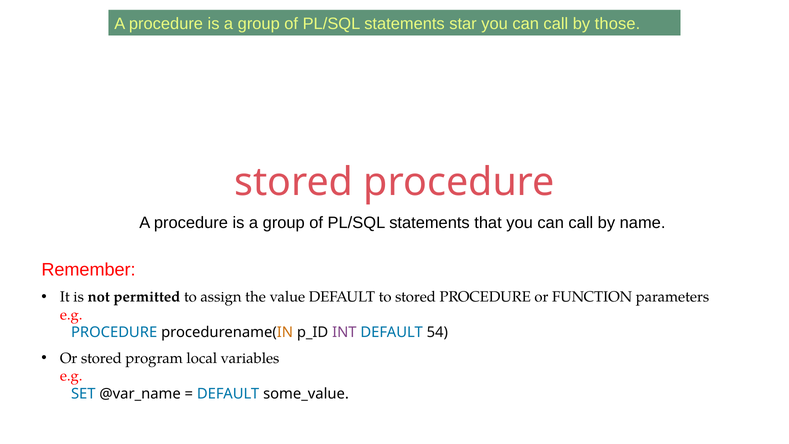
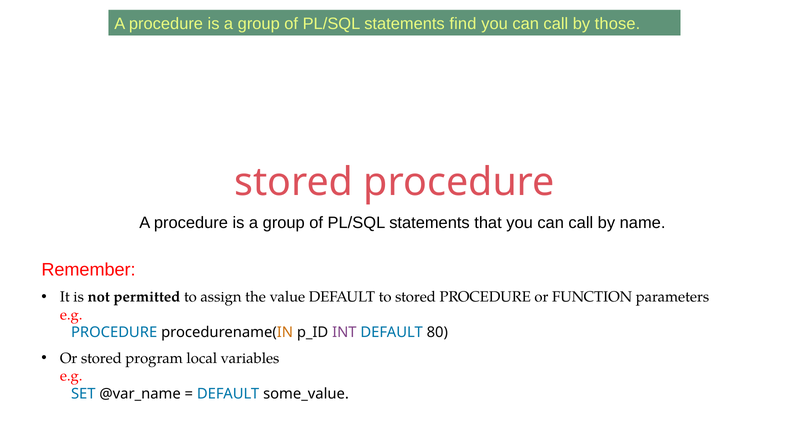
star: star -> find
54: 54 -> 80
